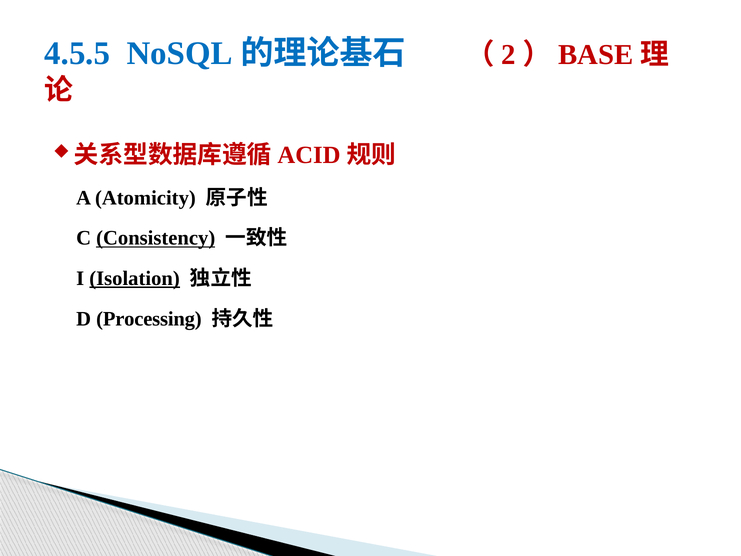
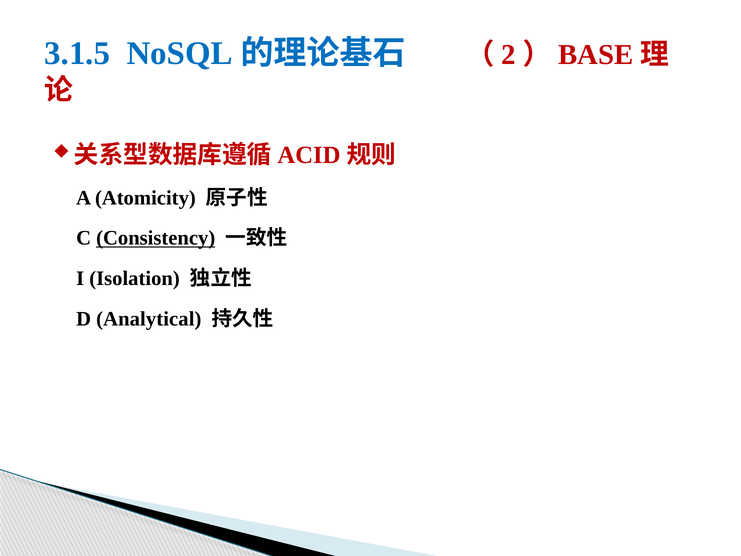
4.5.5: 4.5.5 -> 3.1.5
Isolation underline: present -> none
Processing: Processing -> Analytical
